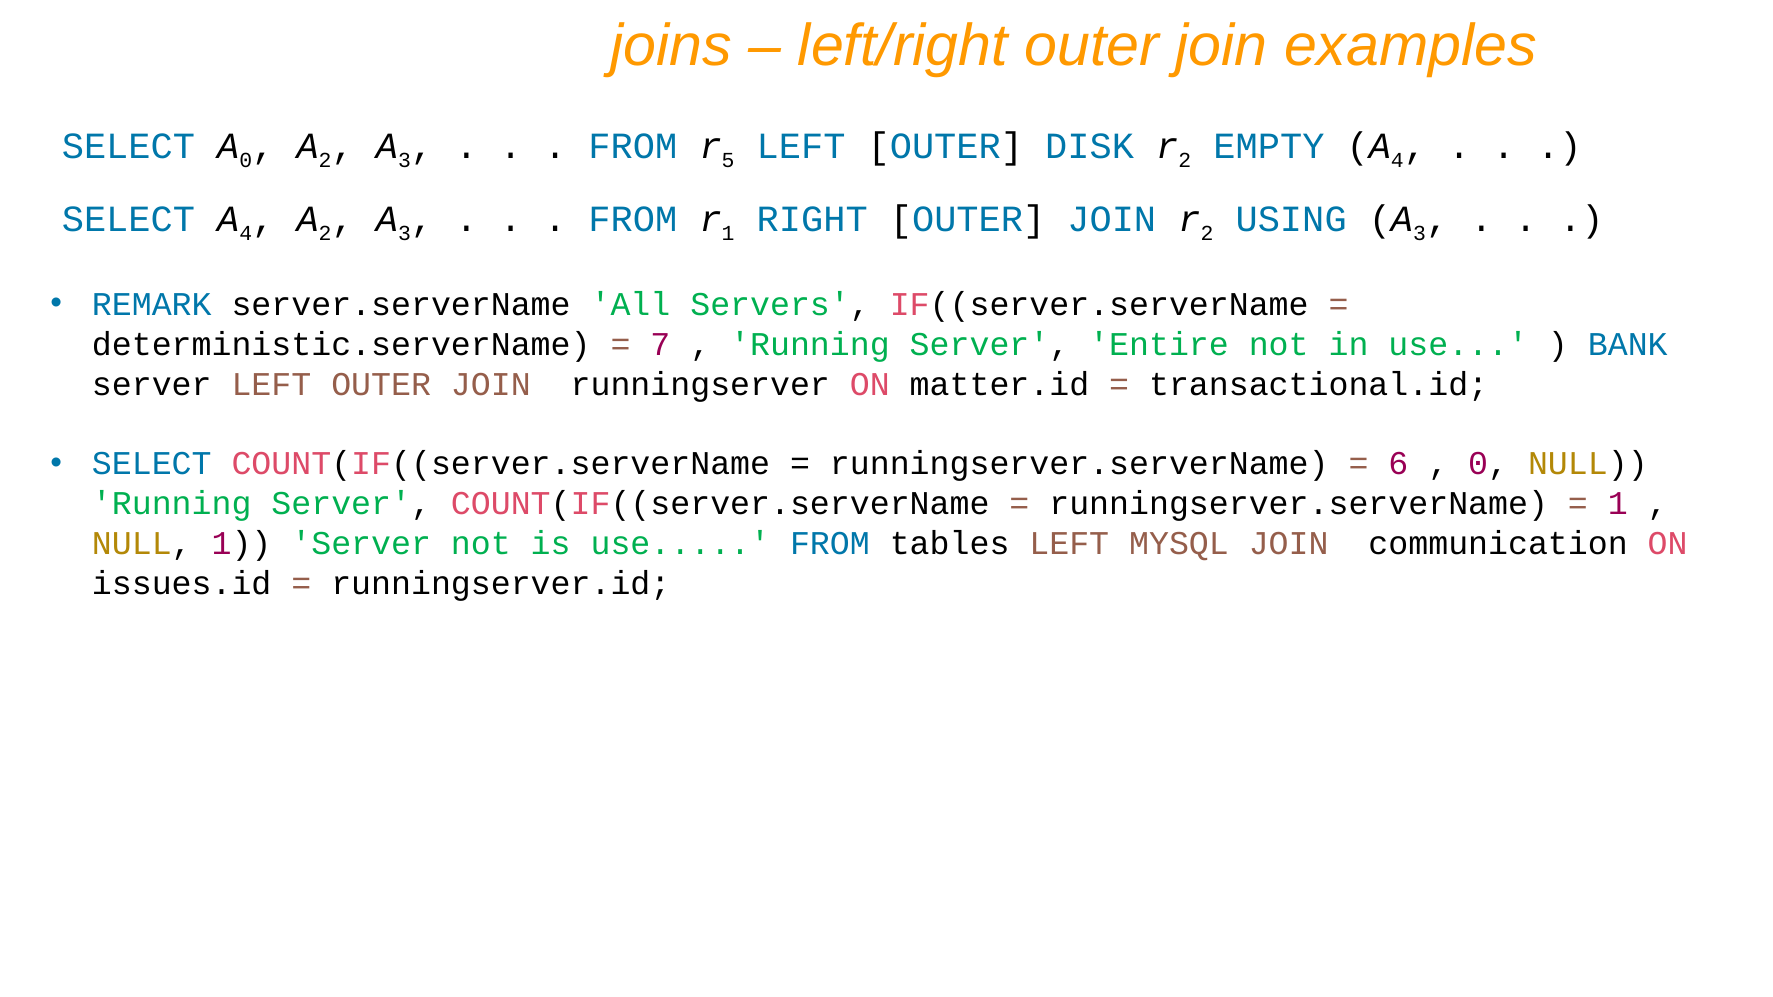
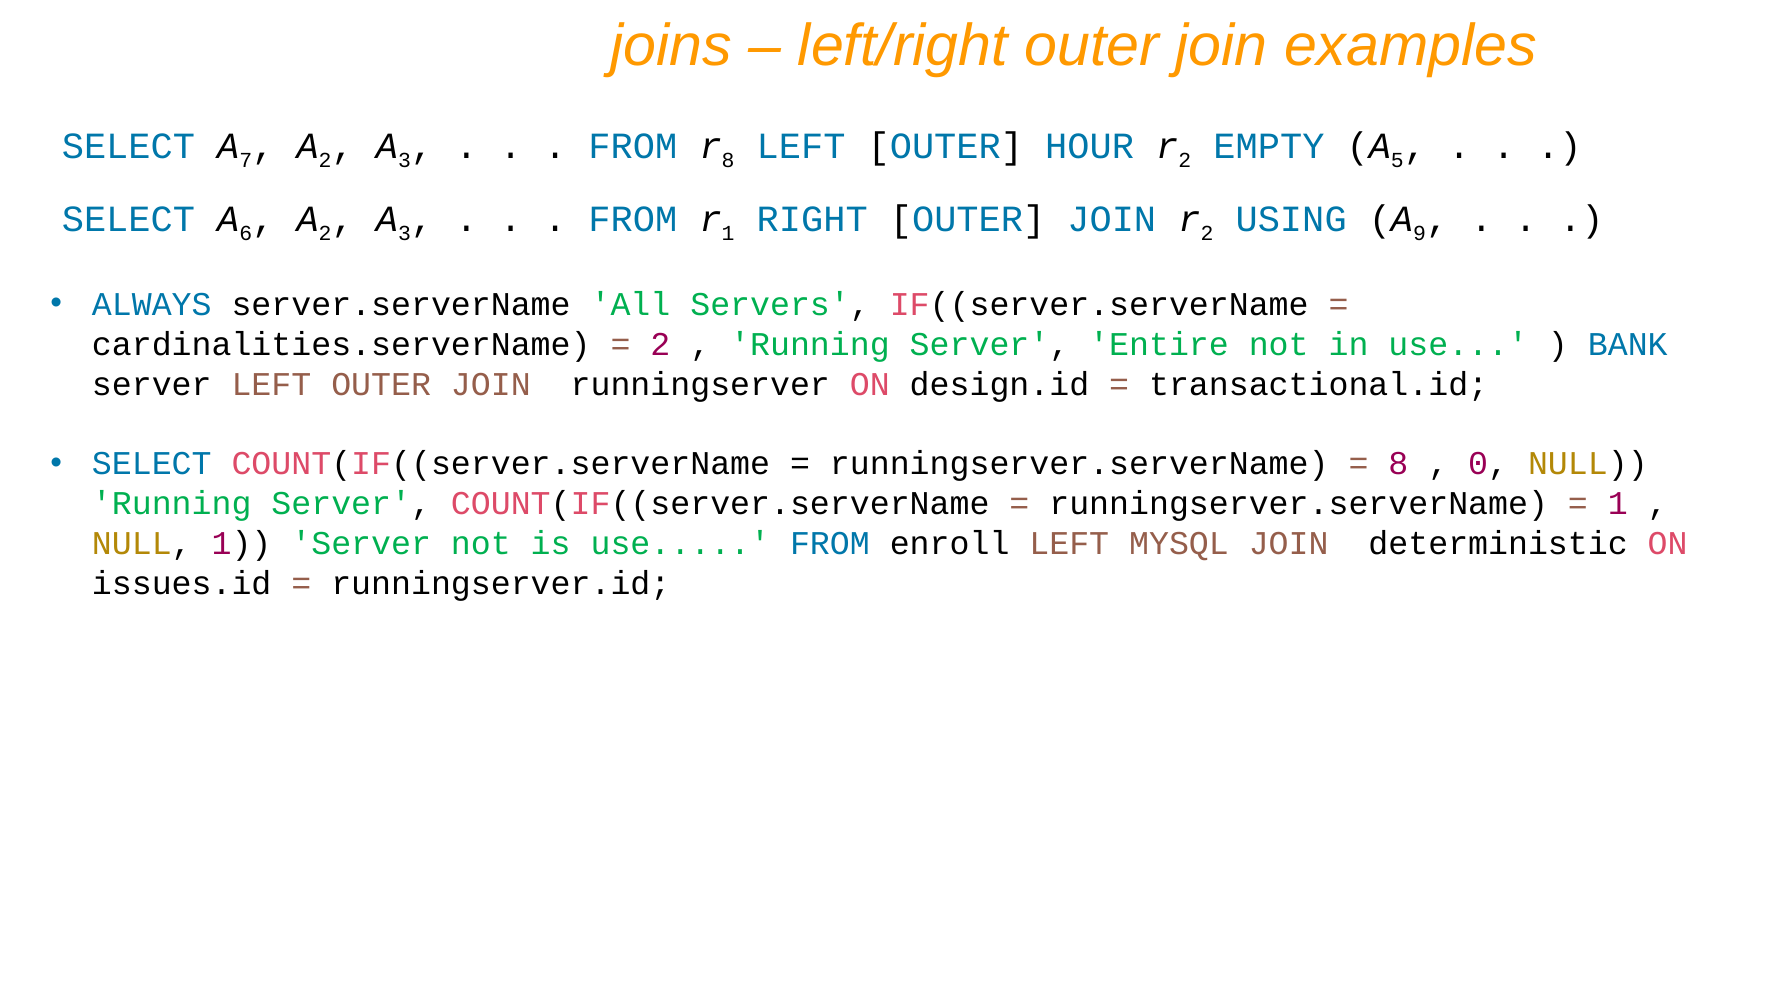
0 at (246, 161): 0 -> 7
5 at (728, 161): 5 -> 8
DISK: DISK -> HOUR
4 at (1397, 161): 4 -> 5
4 at (246, 233): 4 -> 6
3 at (1420, 233): 3 -> 9
REMARK: REMARK -> ALWAYS
deterministic.serverName: deterministic.serverName -> cardinalities.serverName
7 at (660, 344): 7 -> 2
matter.id: matter.id -> design.id
6 at (1398, 464): 6 -> 8
tables: tables -> enroll
communication: communication -> deterministic
